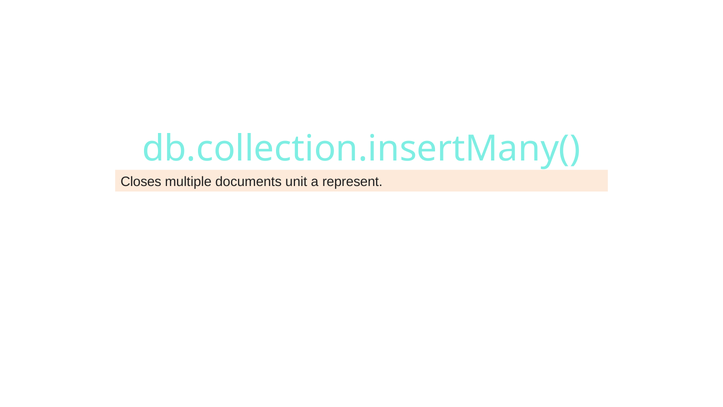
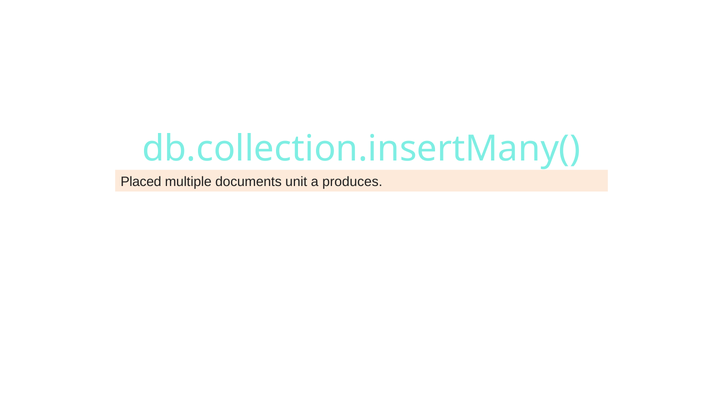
Closes: Closes -> Placed
represent: represent -> produces
